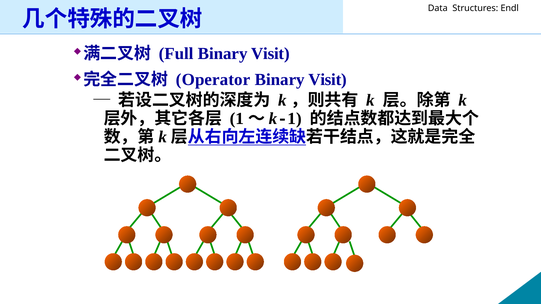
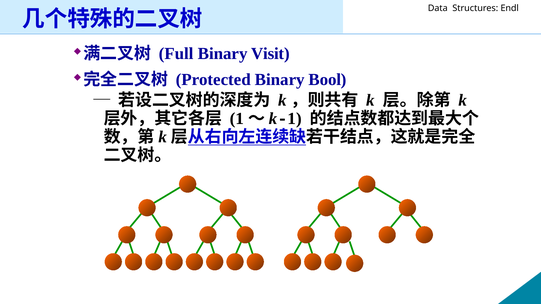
Operator: Operator -> Protected
Visit at (328, 80): Visit -> Bool
